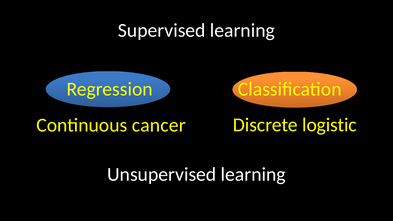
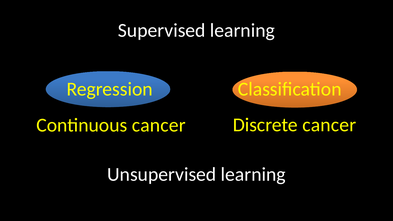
Discrete logistic: logistic -> cancer
